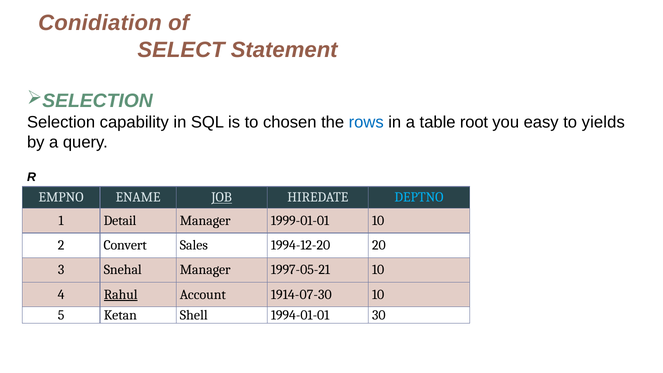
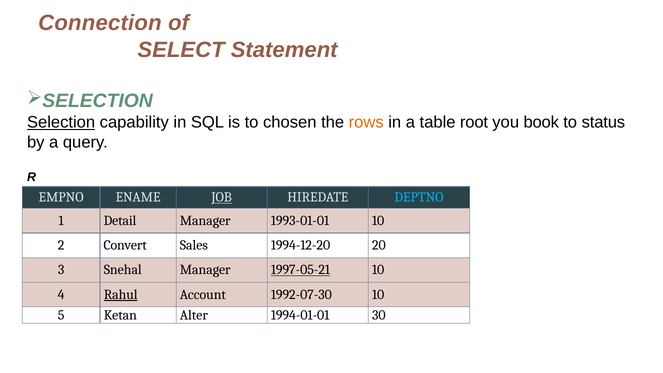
Conidiation: Conidiation -> Connection
Selection underline: none -> present
rows colour: blue -> orange
easy: easy -> book
yields: yields -> status
1999-01-01: 1999-01-01 -> 1993-01-01
1997-05-21 underline: none -> present
1914-07-30: 1914-07-30 -> 1992-07-30
Shell: Shell -> Alter
